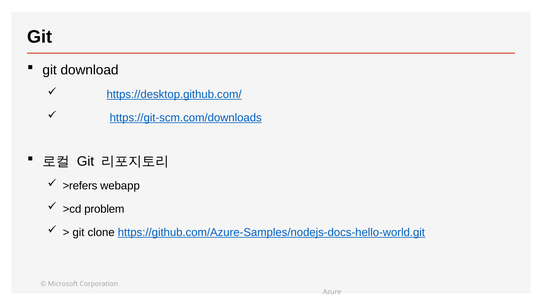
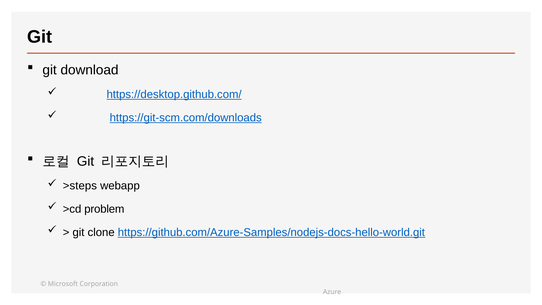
>refers: >refers -> >steps
